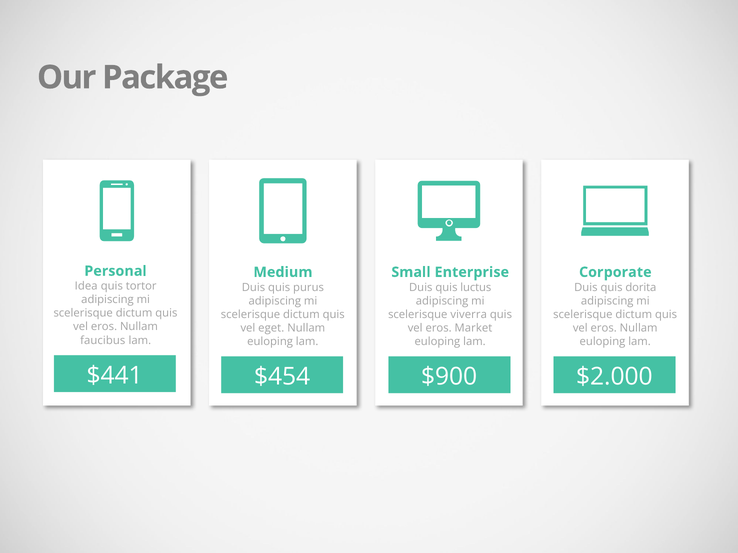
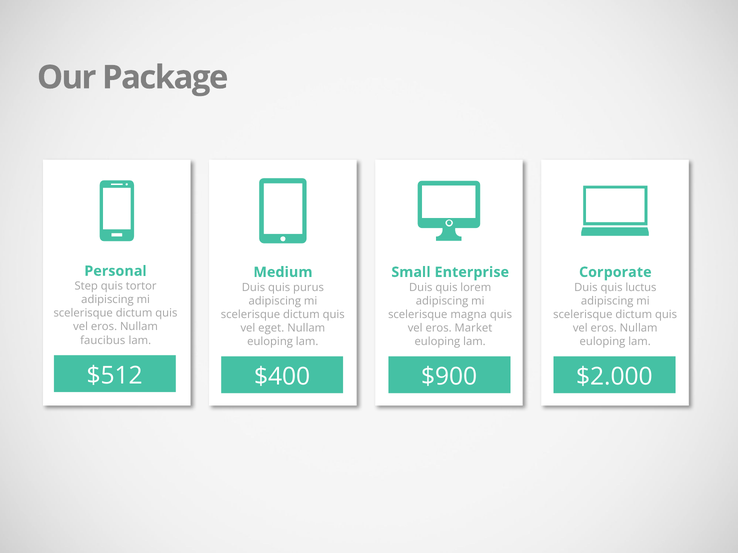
Idea: Idea -> Step
luctus: luctus -> lorem
dorita: dorita -> luctus
viverra: viverra -> magna
$441: $441 -> $512
$454: $454 -> $400
